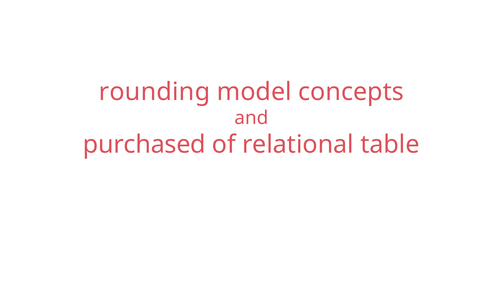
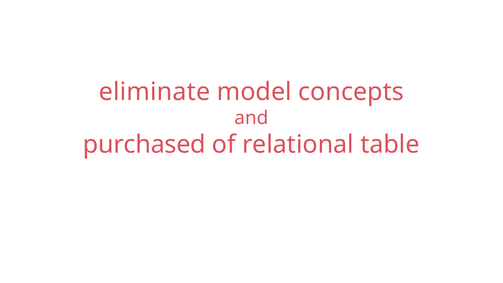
rounding: rounding -> eliminate
